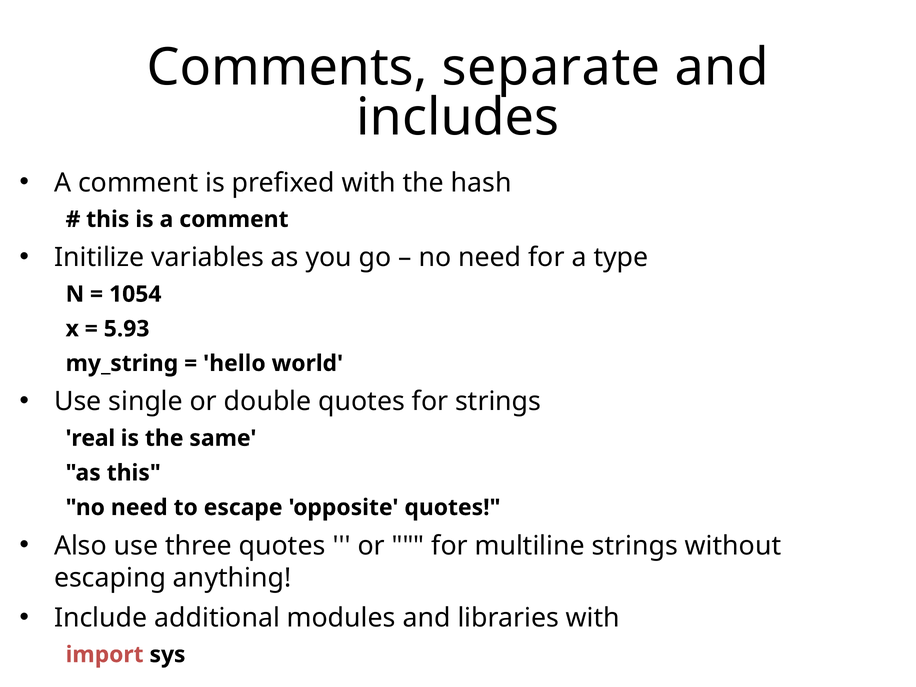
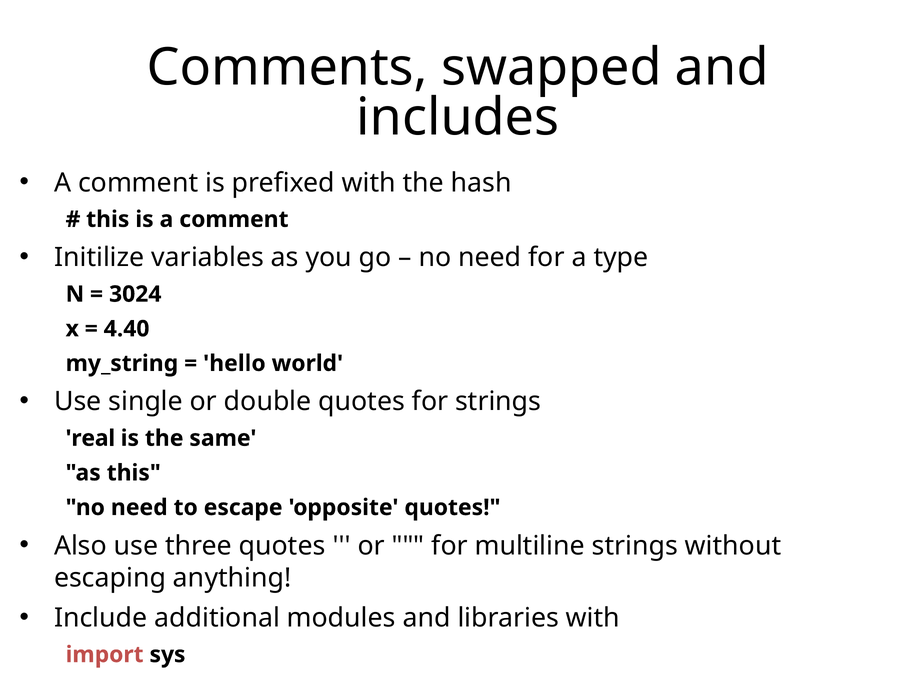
separate: separate -> swapped
1054: 1054 -> 3024
5.93: 5.93 -> 4.40
